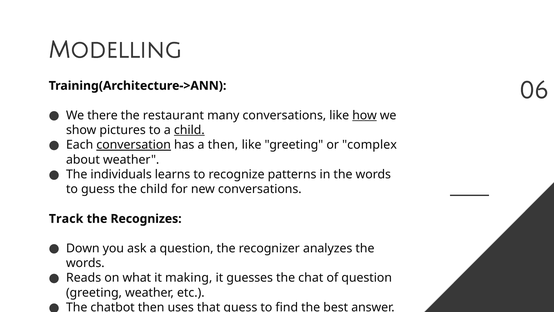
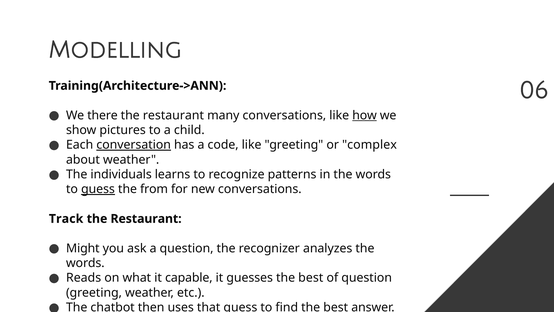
child at (189, 130) underline: present -> none
a then: then -> code
guess at (98, 189) underline: none -> present
the child: child -> from
Recognizes at (146, 219): Recognizes -> Restaurant
Down: Down -> Might
making: making -> capable
guesses the chat: chat -> best
